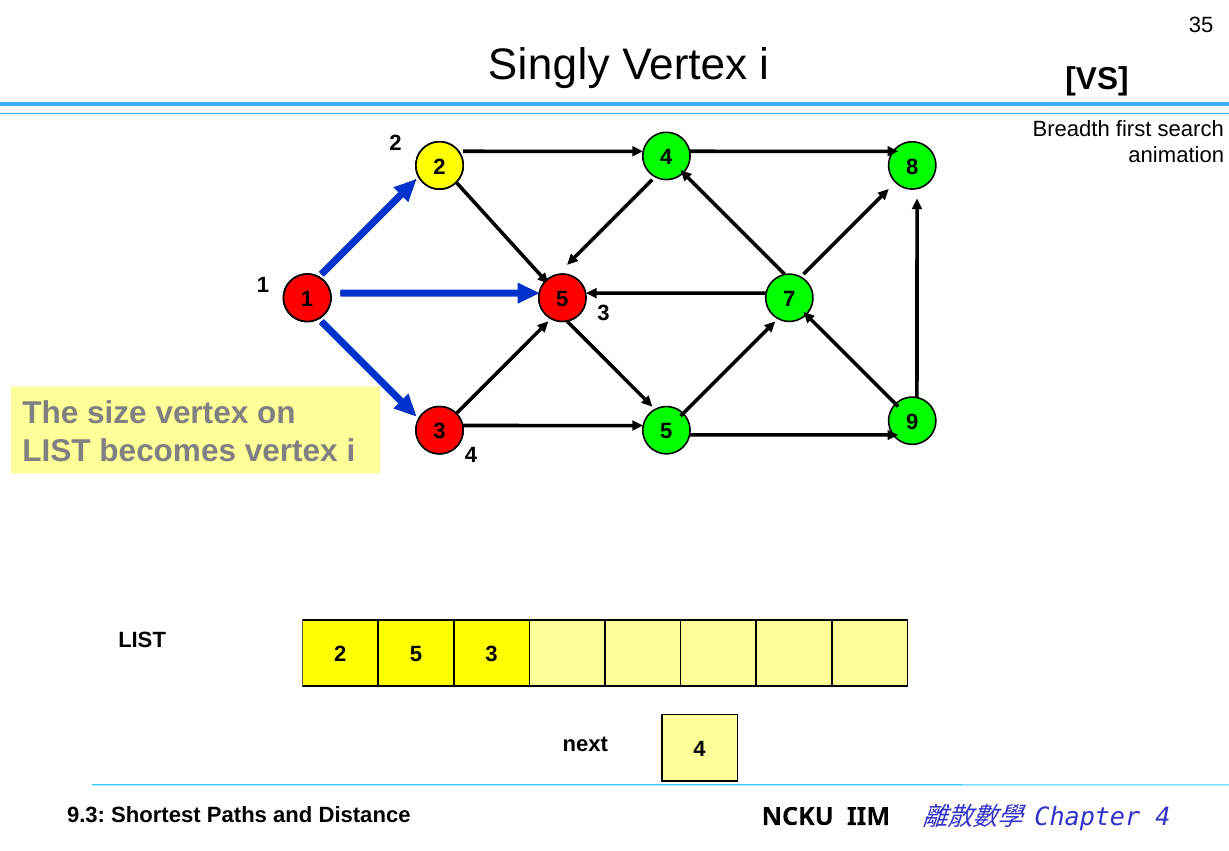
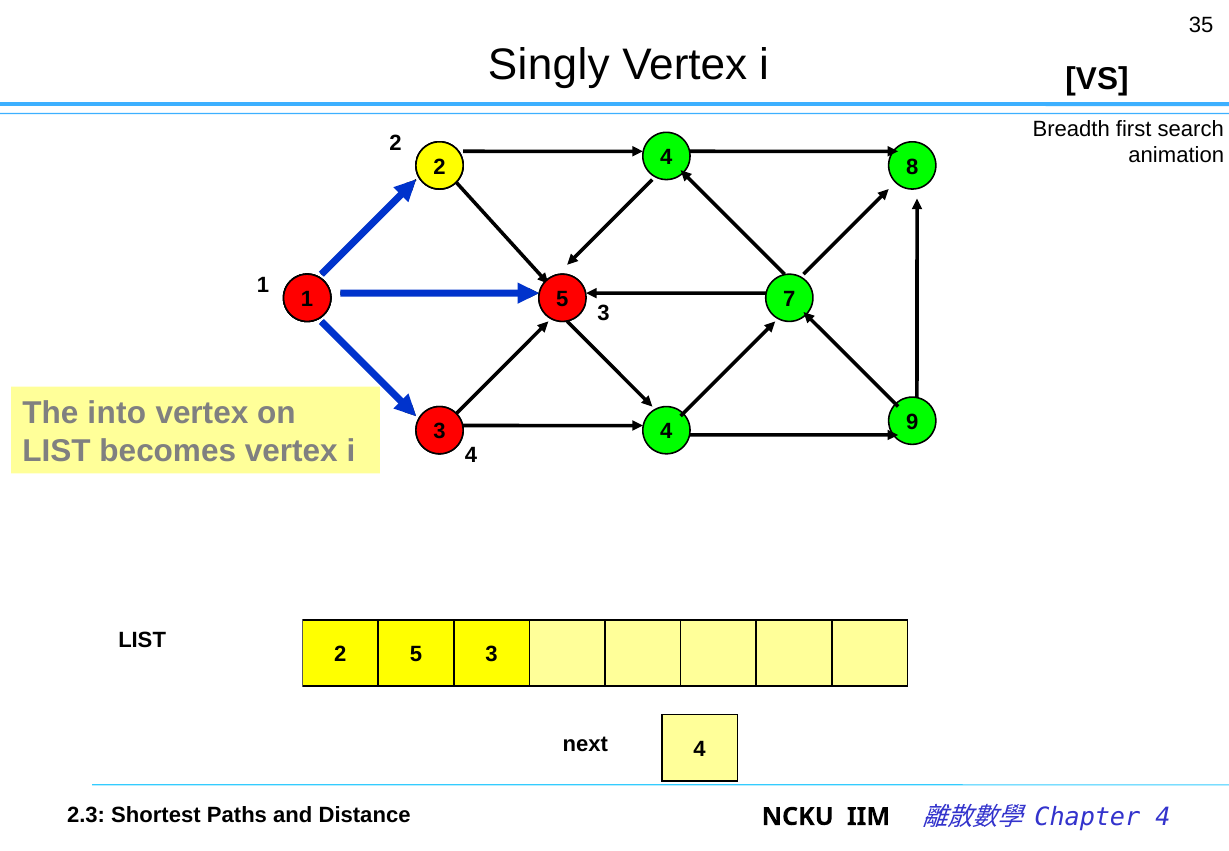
size: size -> into
5 at (666, 432): 5 -> 4
9.3: 9.3 -> 2.3
